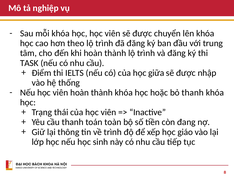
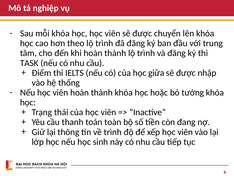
bỏ thanh: thanh -> tưởng
xếp học giáo: giáo -> viên
